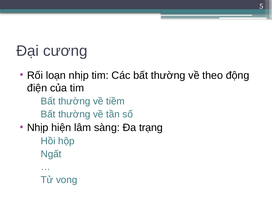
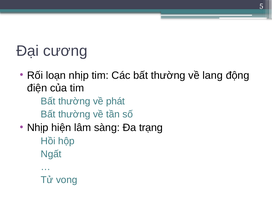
theo: theo -> lang
tiềm: tiềm -> phát
